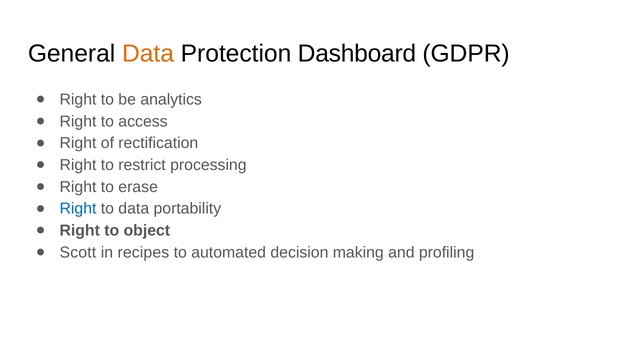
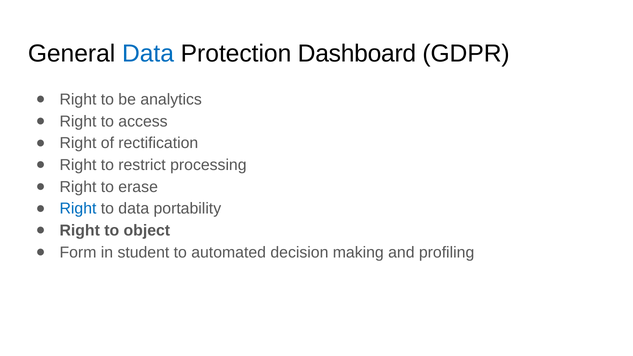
Data at (148, 54) colour: orange -> blue
Scott: Scott -> Form
recipes: recipes -> student
